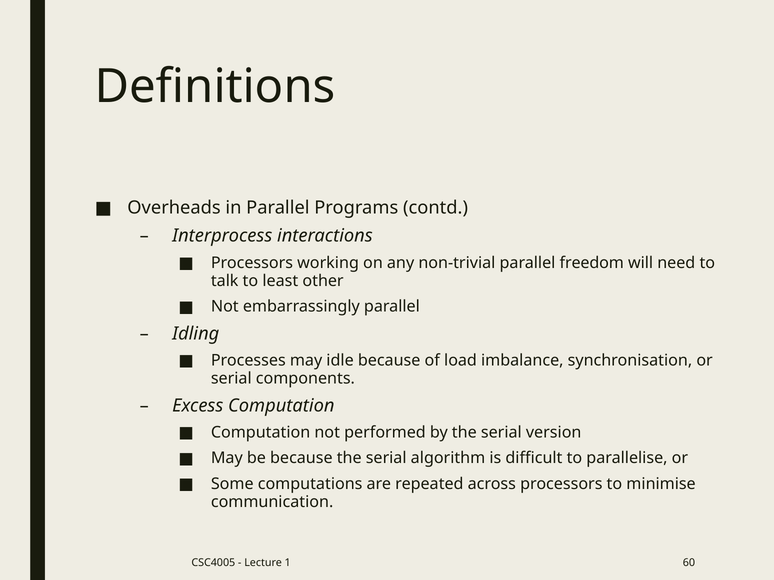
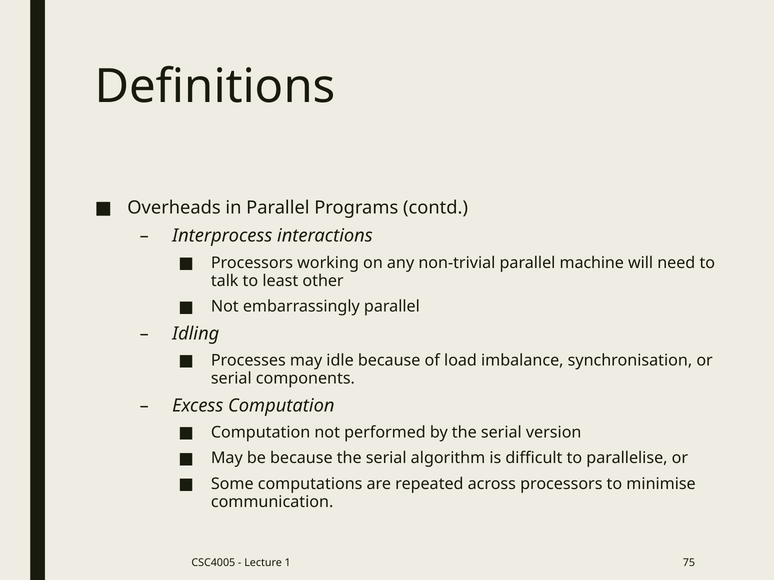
freedom: freedom -> machine
60: 60 -> 75
